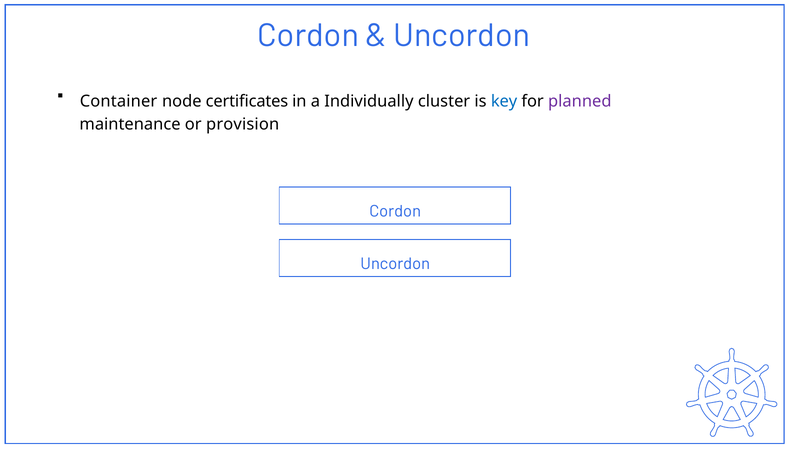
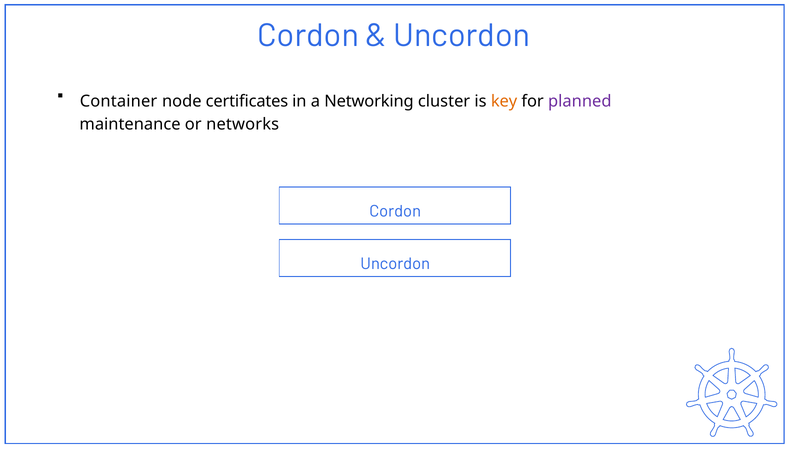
Individually: Individually -> Networking
key colour: blue -> orange
provision: provision -> networks
